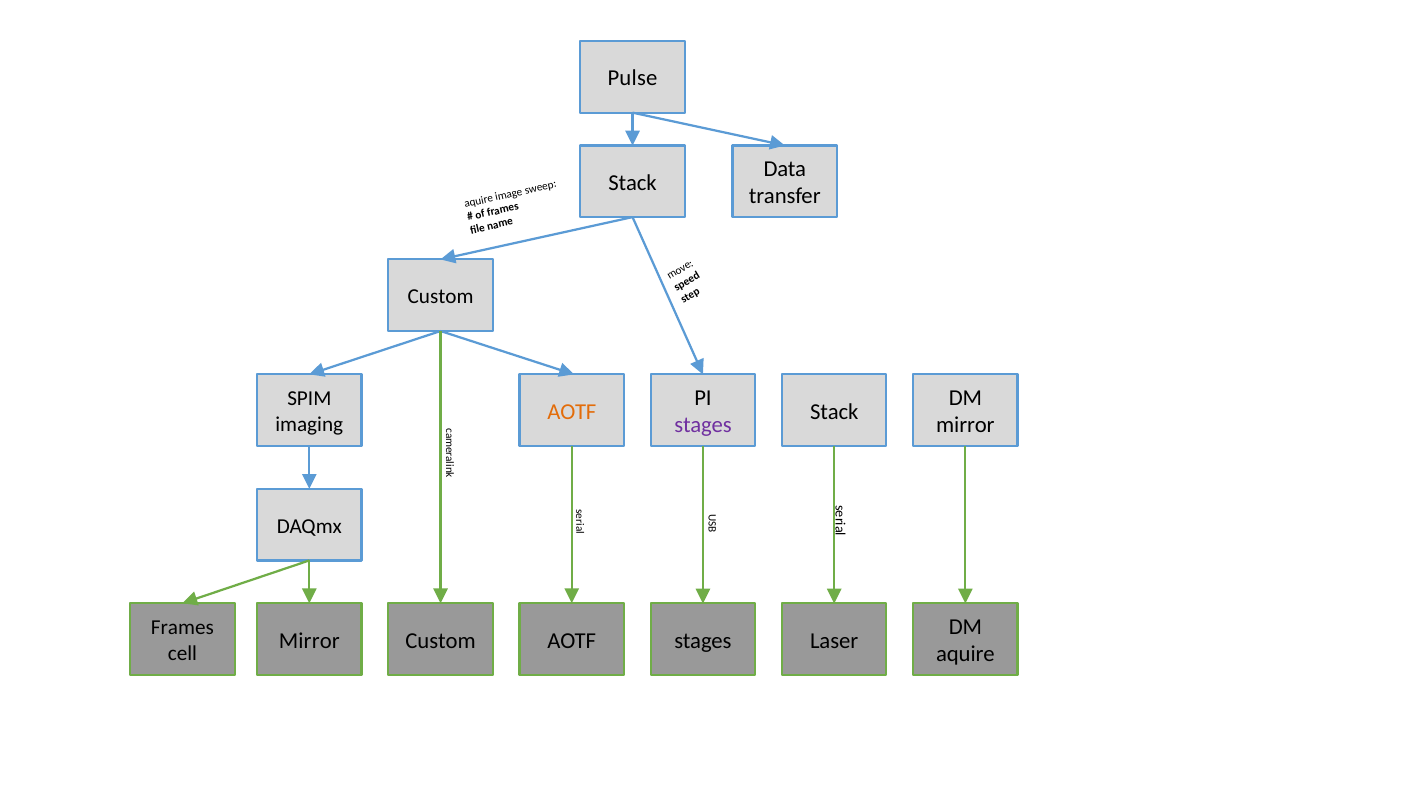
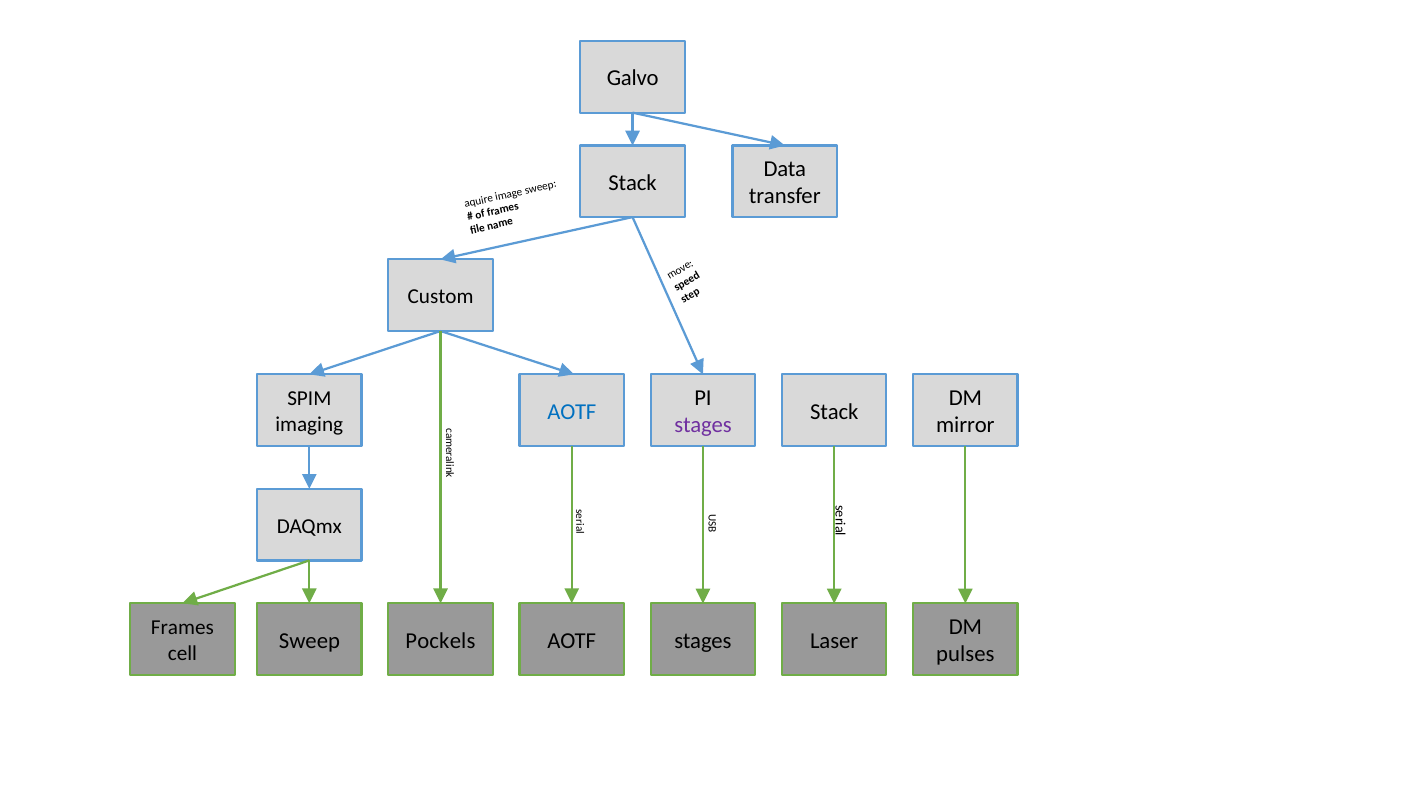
Pulse: Pulse -> Galvo
AOTF at (572, 411) colour: orange -> blue
Mirror at (309, 640): Mirror -> Sweep
Custom at (441, 640): Custom -> Pockels
aquire at (965, 654): aquire -> pulses
